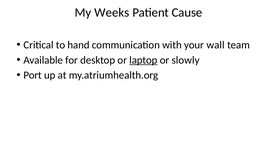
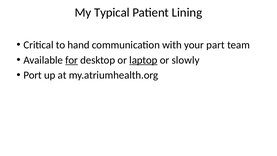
Weeks: Weeks -> Typical
Cause: Cause -> Lining
wall: wall -> part
for underline: none -> present
